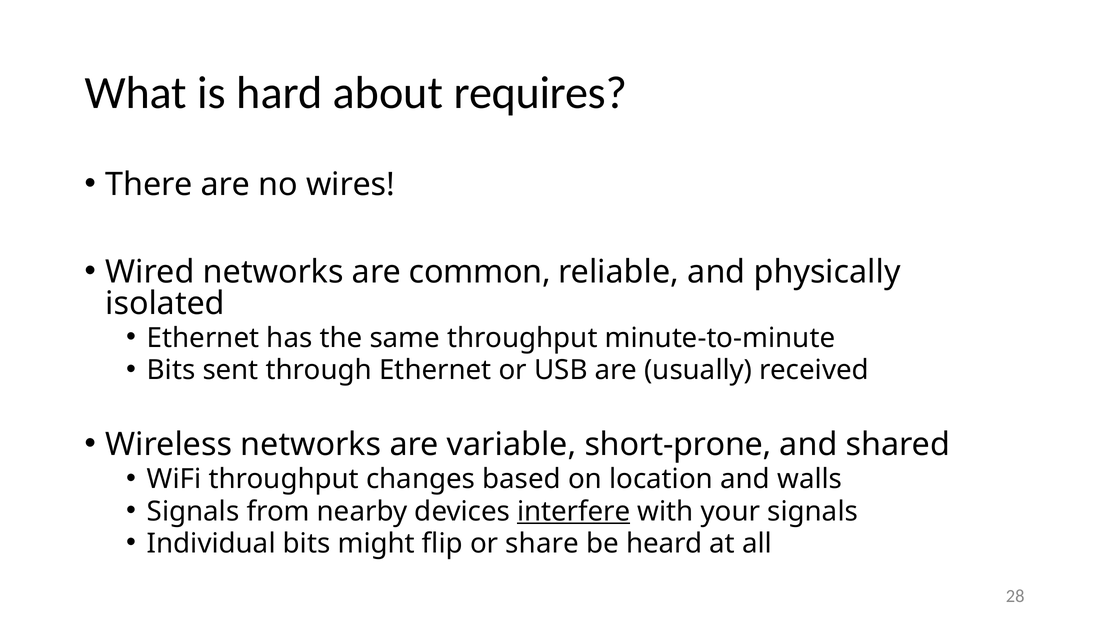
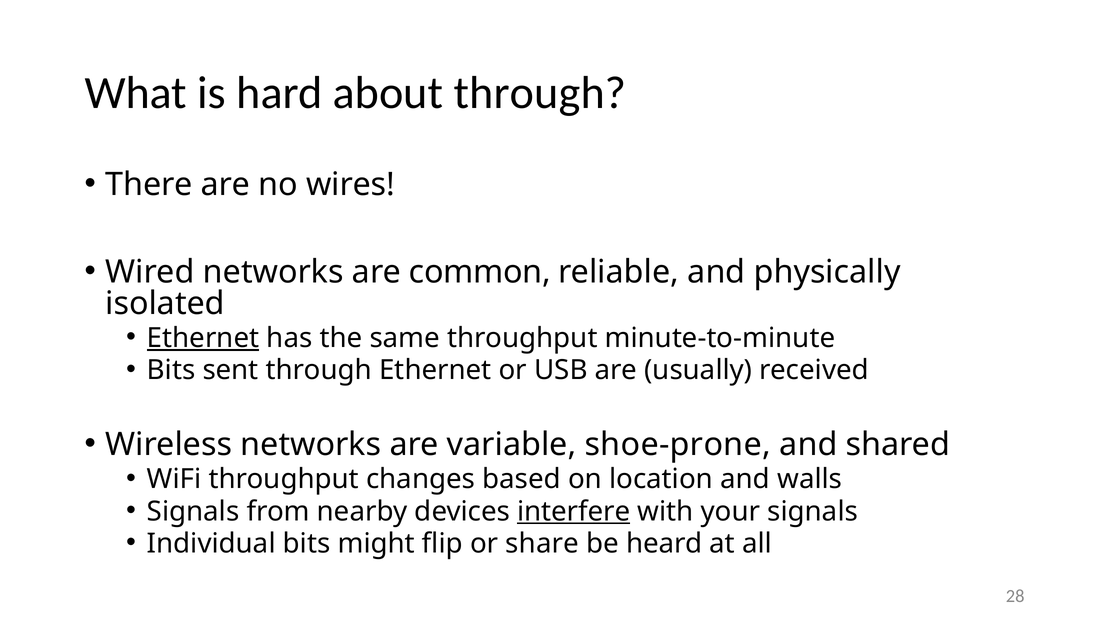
about requires: requires -> through
Ethernet at (203, 338) underline: none -> present
short-prone: short-prone -> shoe-prone
